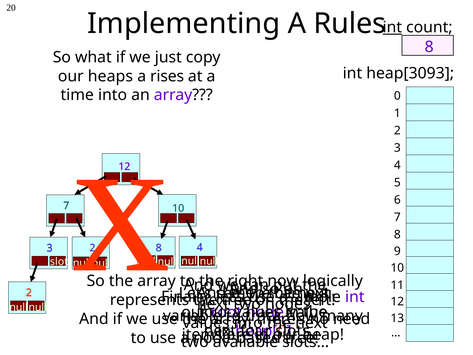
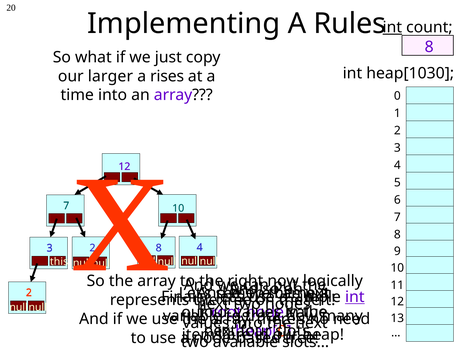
heap[3093: heap[3093 -> heap[1030
heaps: heaps -> larger
slot: slot -> this
int at (355, 297) underline: none -> present
